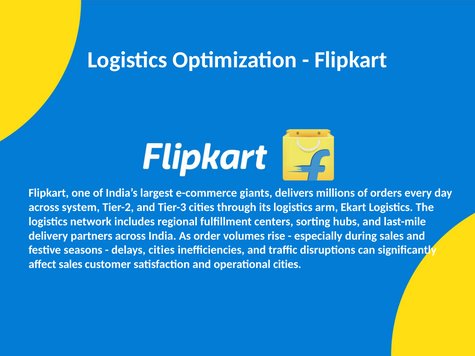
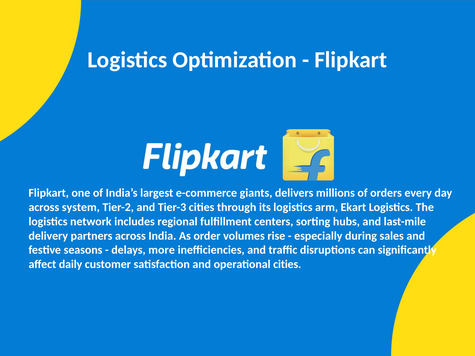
delays cities: cities -> more
affect sales: sales -> daily
